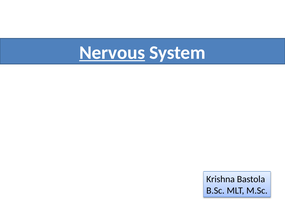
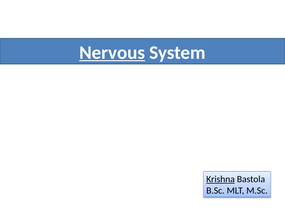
Krishna underline: none -> present
